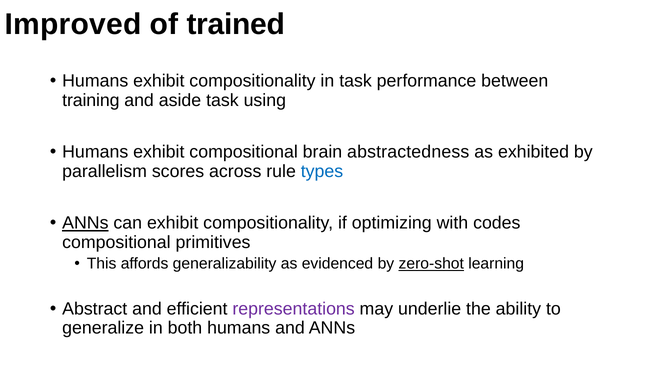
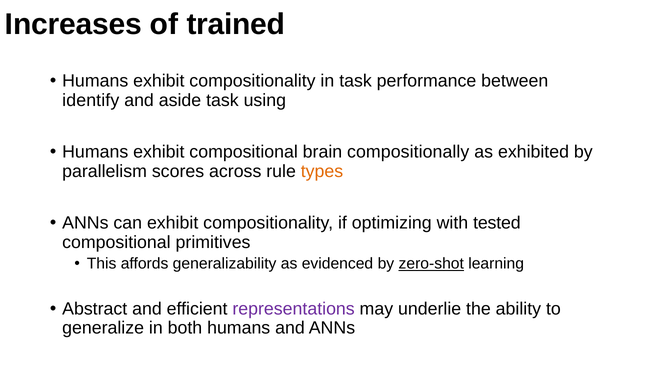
Improved: Improved -> Increases
training: training -> identify
abstractedness: abstractedness -> compositionally
types colour: blue -> orange
ANNs at (85, 223) underline: present -> none
codes: codes -> tested
